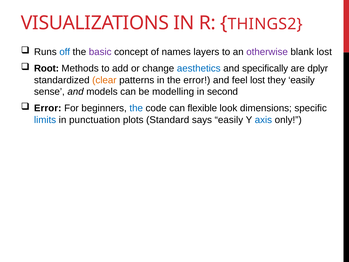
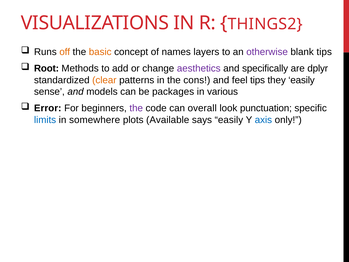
off colour: blue -> orange
basic colour: purple -> orange
blank lost: lost -> tips
aesthetics colour: blue -> purple
the error: error -> cons
feel lost: lost -> tips
modelling: modelling -> packages
second: second -> various
the at (136, 108) colour: blue -> purple
flexible: flexible -> overall
dimensions: dimensions -> punctuation
punctuation: punctuation -> somewhere
Standard: Standard -> Available
